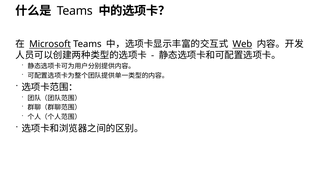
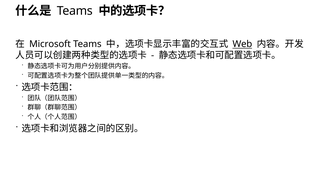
Microsoft underline: present -> none
